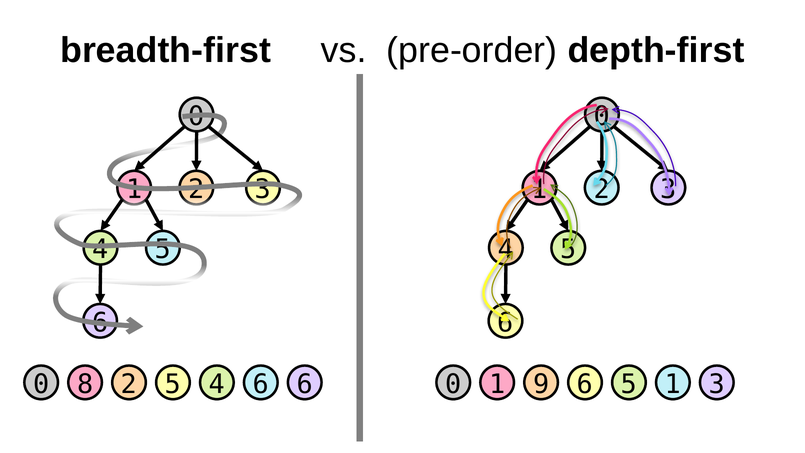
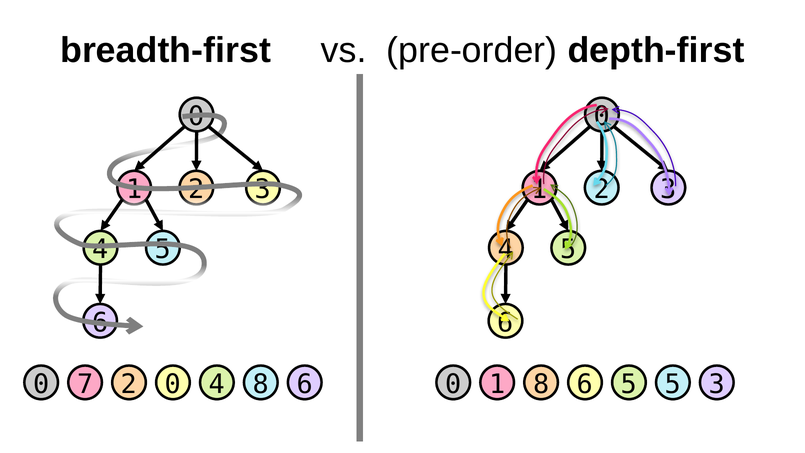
8: 8 -> 7
2 5: 5 -> 0
4 6: 6 -> 8
1 9: 9 -> 8
5 1: 1 -> 5
